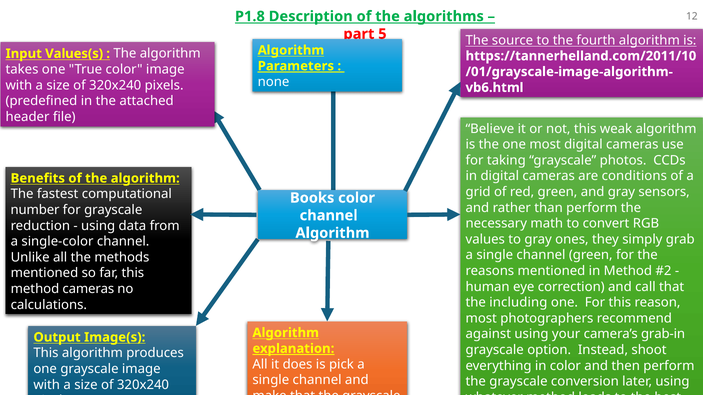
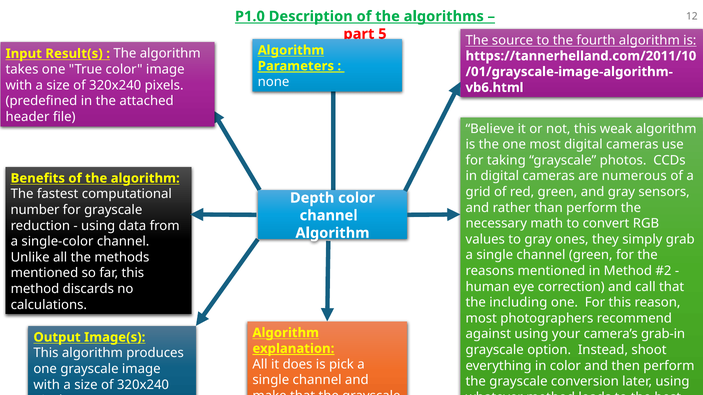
P1.8: P1.8 -> P1.0
Values(s: Values(s -> Result(s
conditions: conditions -> numerous
Books: Books -> Depth
method cameras: cameras -> discards
